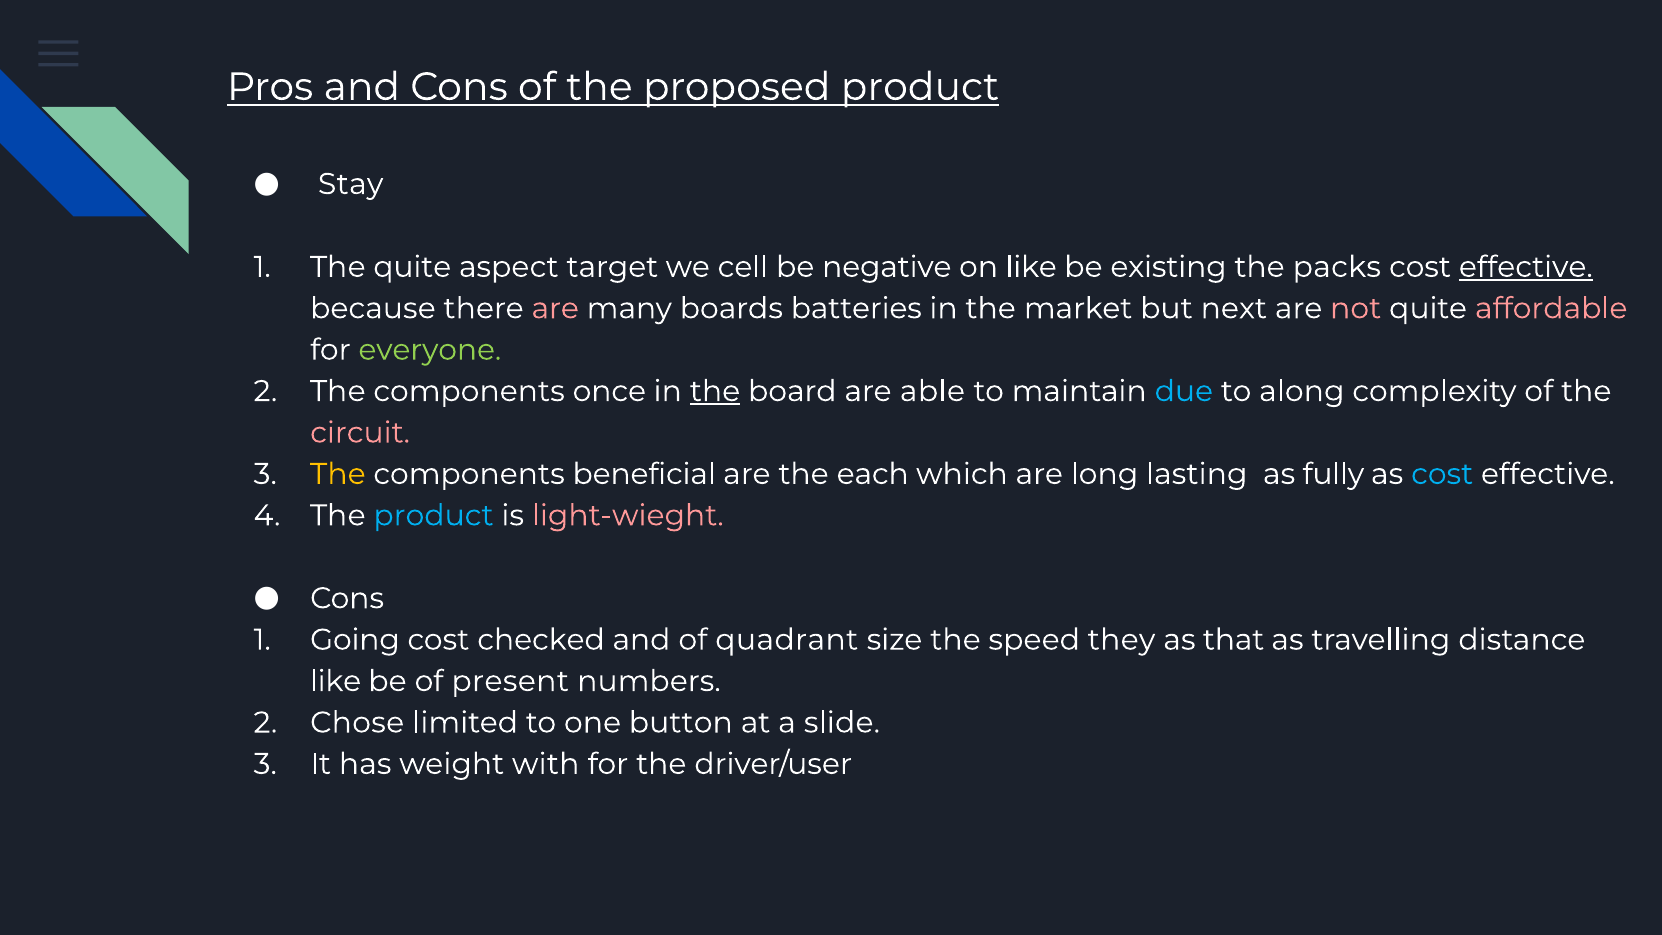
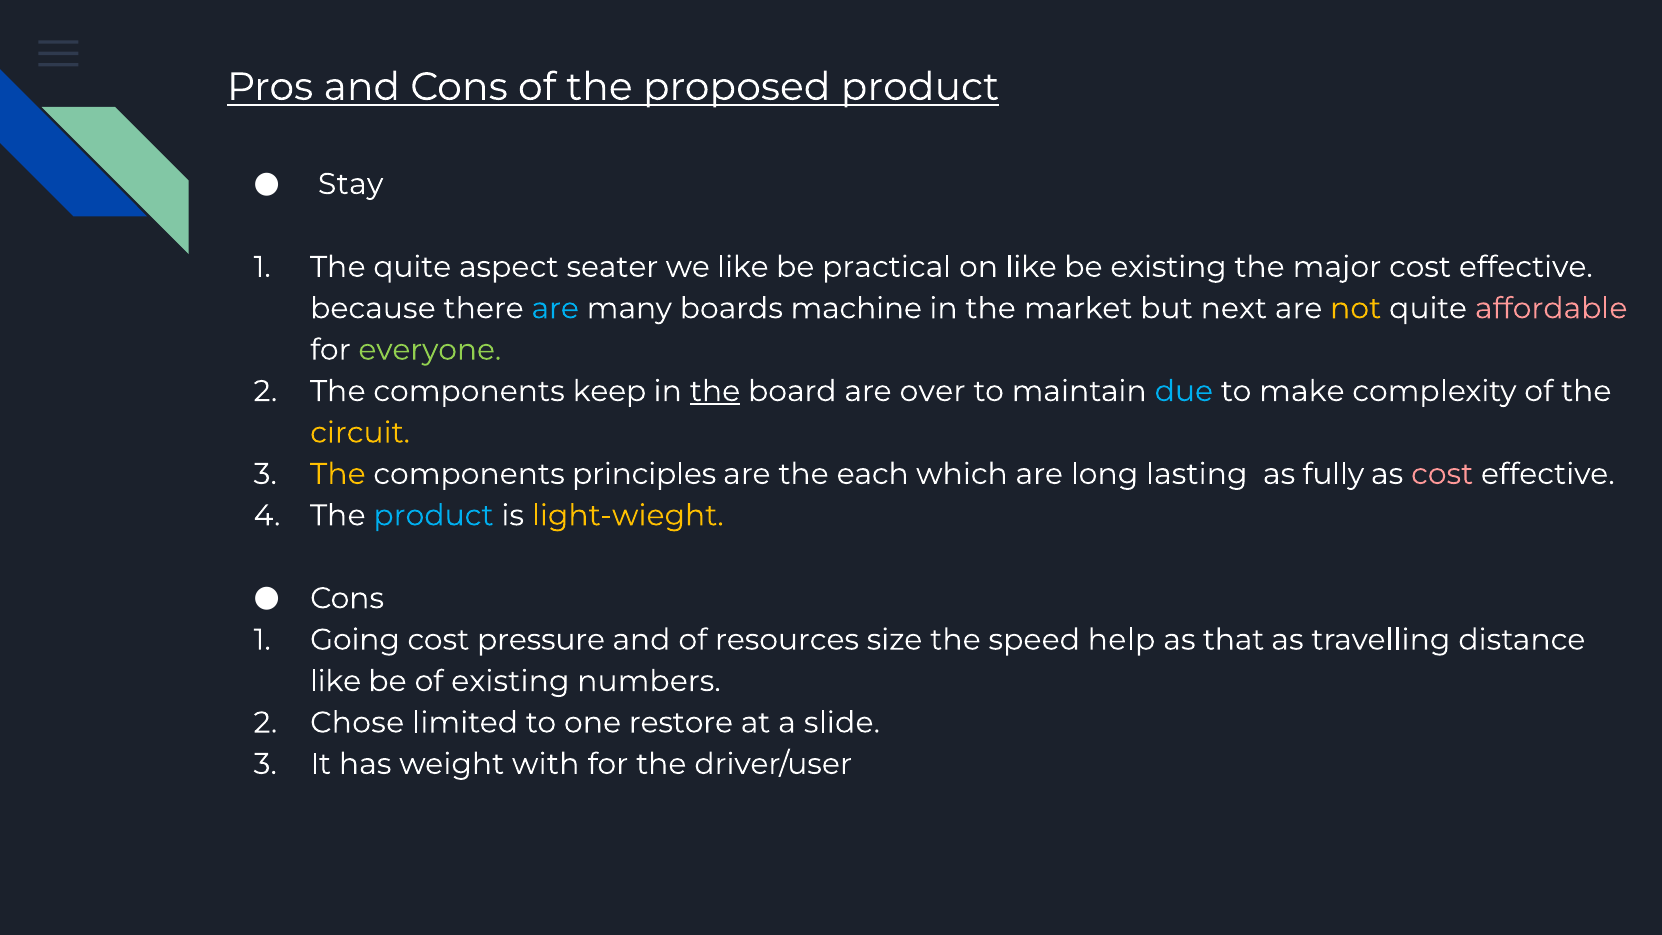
target: target -> seater
we cell: cell -> like
negative: negative -> practical
packs: packs -> major
effective at (1526, 267) underline: present -> none
are at (555, 308) colour: pink -> light blue
batteries: batteries -> machine
not colour: pink -> yellow
once: once -> keep
able: able -> over
along: along -> make
circuit colour: pink -> yellow
beneficial: beneficial -> principles
cost at (1442, 474) colour: light blue -> pink
light-wieght colour: pink -> yellow
checked: checked -> pressure
quadrant: quadrant -> resources
they: they -> help
of present: present -> existing
button: button -> restore
